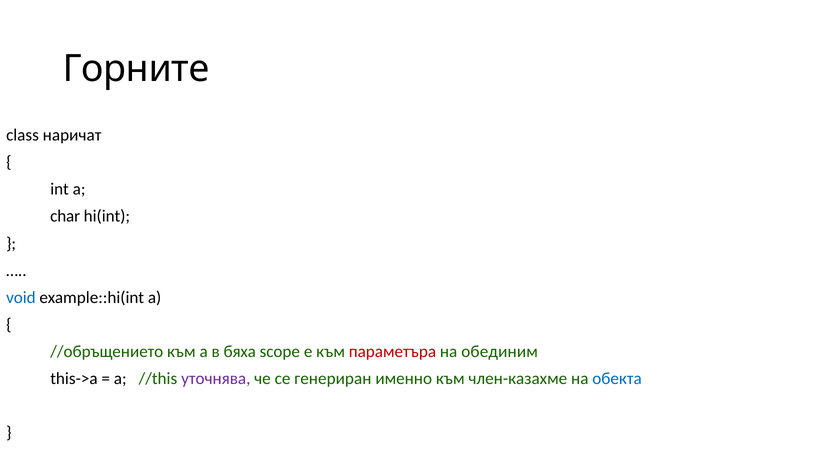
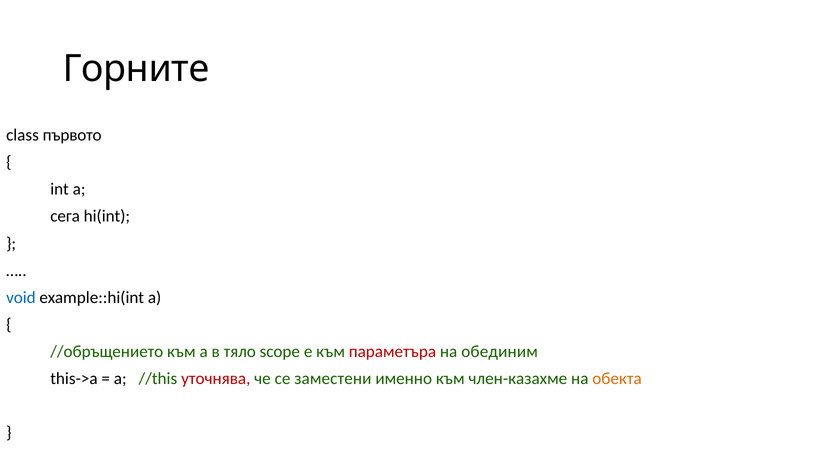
наричат: наричат -> първото
char: char -> сега
бяха: бяха -> тяло
уточнява colour: purple -> red
генериран: генериран -> заместени
обекта colour: blue -> orange
